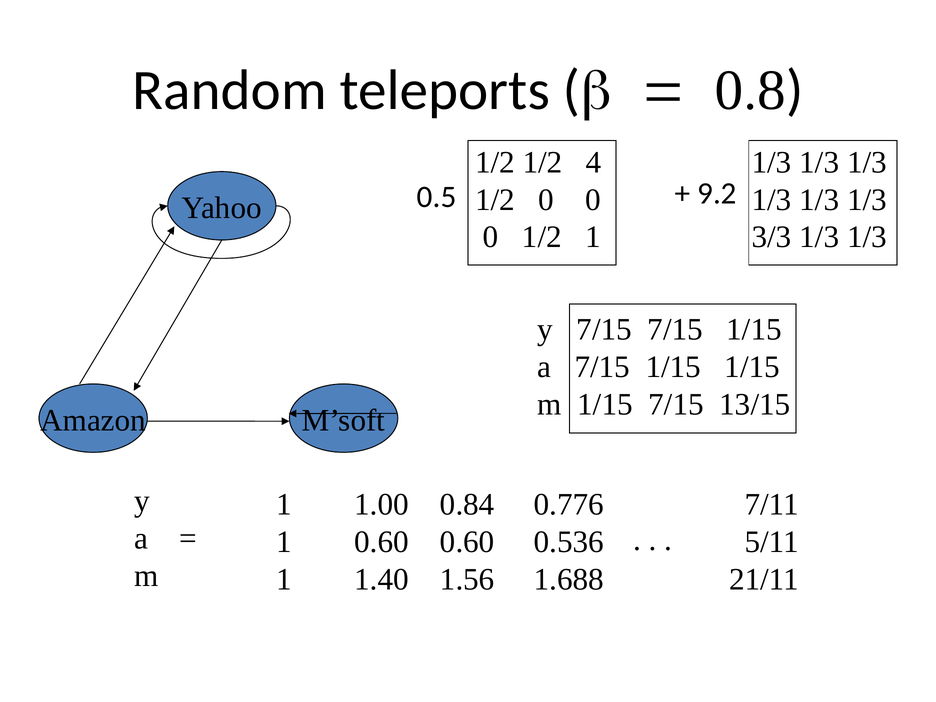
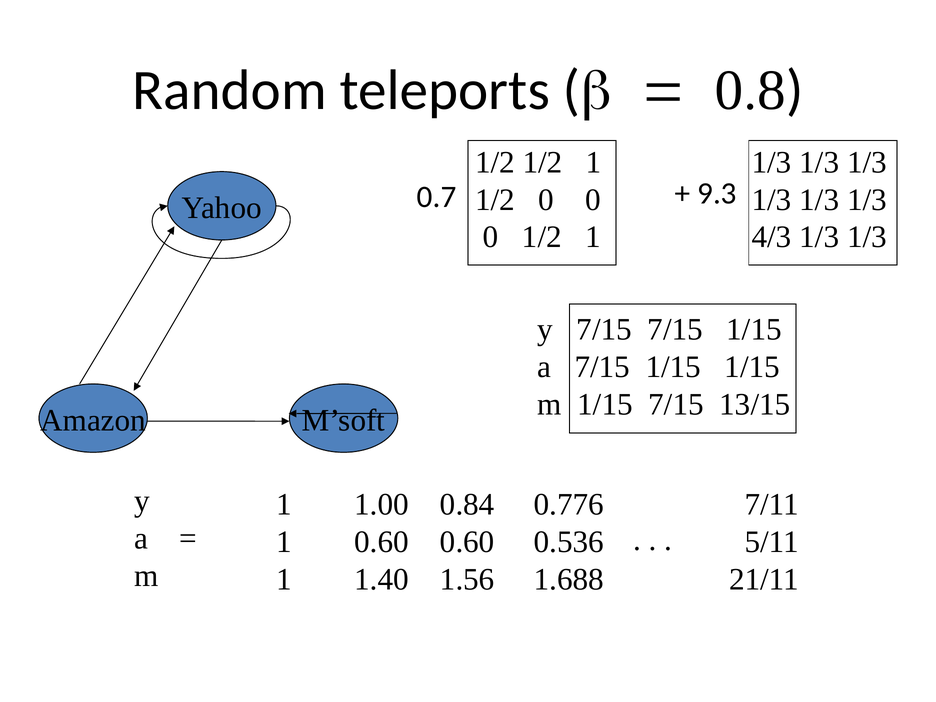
1/2 1/2 4: 4 -> 1
0.5: 0.5 -> 0.7
9.2: 9.2 -> 9.3
3/3: 3/3 -> 4/3
